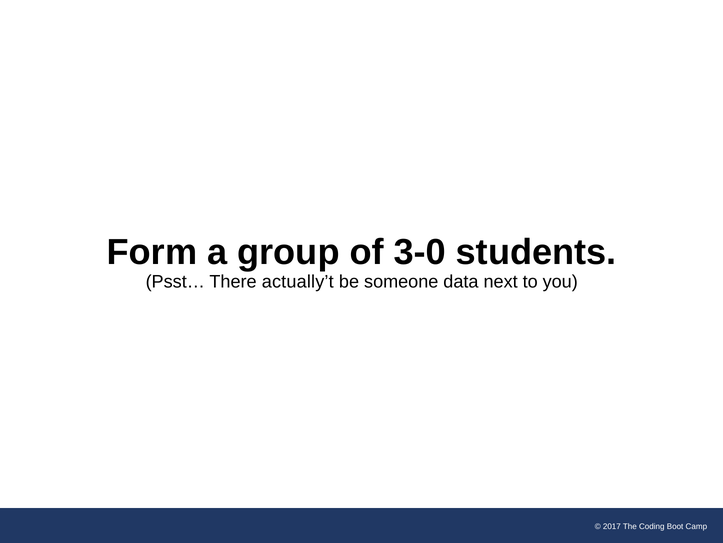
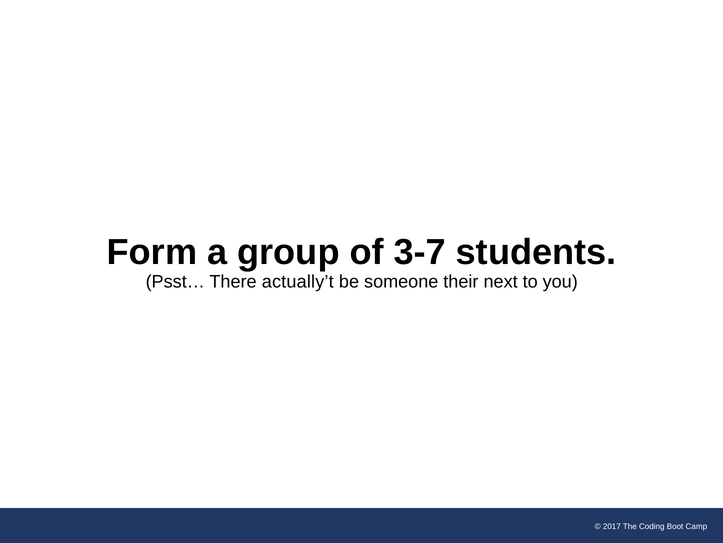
3-0: 3-0 -> 3-7
data: data -> their
